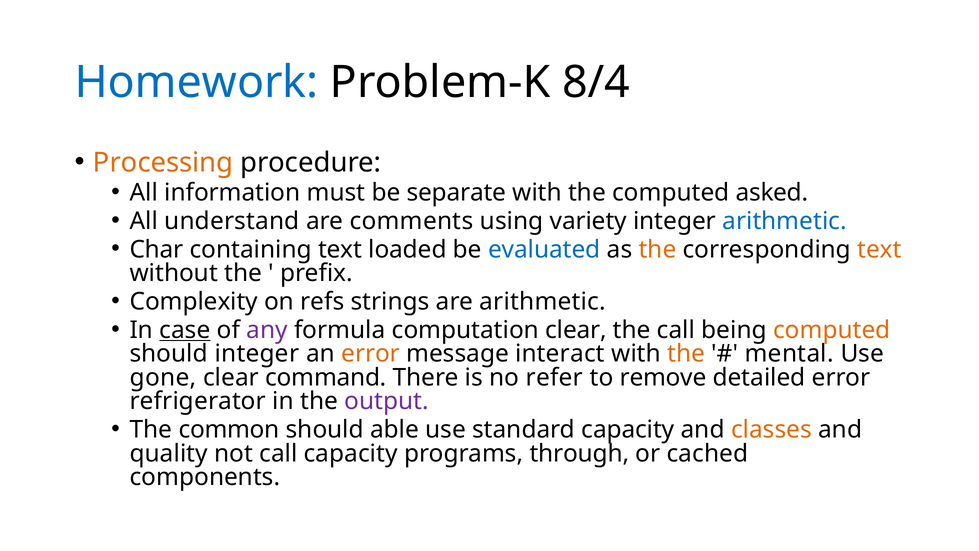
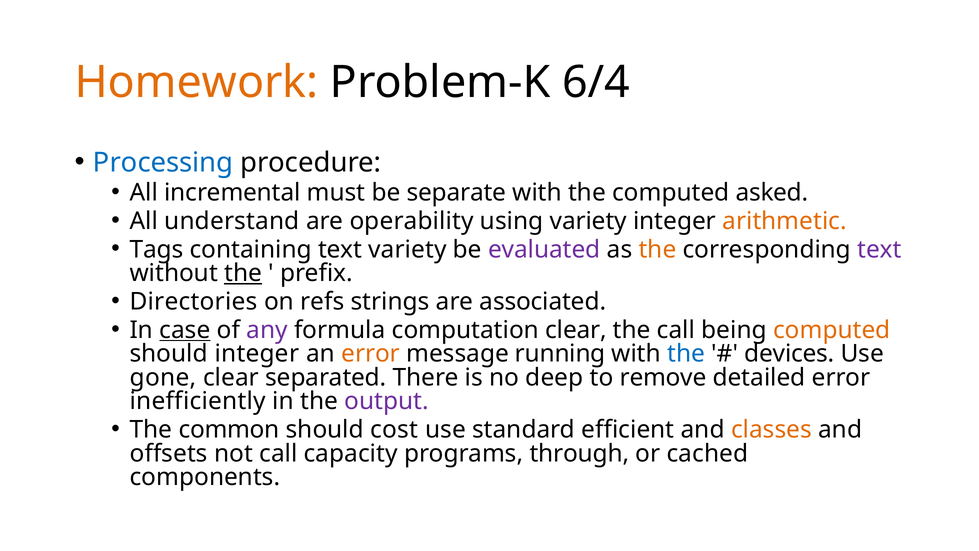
Homework colour: blue -> orange
8/4: 8/4 -> 6/4
Processing colour: orange -> blue
information: information -> incremental
comments: comments -> operability
arithmetic at (785, 221) colour: blue -> orange
Char: Char -> Tags
text loaded: loaded -> variety
evaluated colour: blue -> purple
text at (879, 249) colour: orange -> purple
the at (243, 273) underline: none -> present
Complexity: Complexity -> Directories
are arithmetic: arithmetic -> associated
interact: interact -> running
the at (686, 354) colour: orange -> blue
mental: mental -> devices
command: command -> separated
refer: refer -> deep
refrigerator: refrigerator -> inefficiently
able: able -> cost
standard capacity: capacity -> efficient
quality: quality -> offsets
